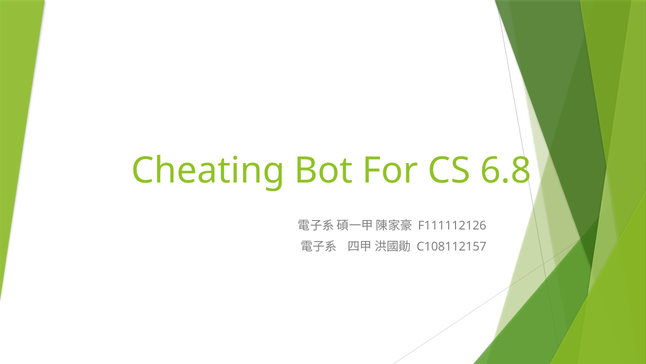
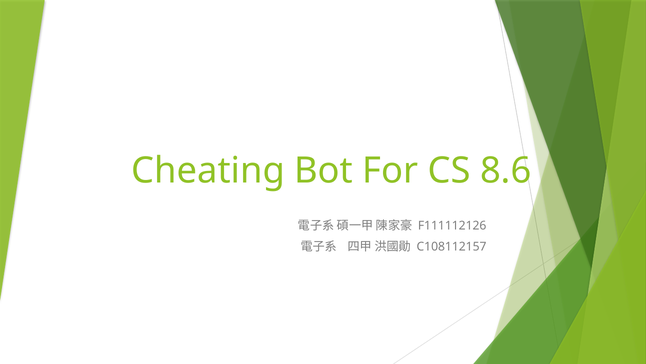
6.8: 6.8 -> 8.6
